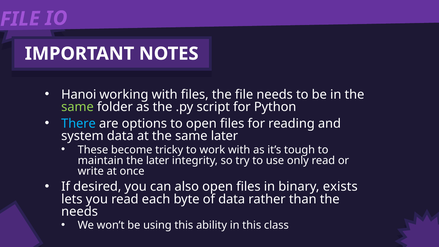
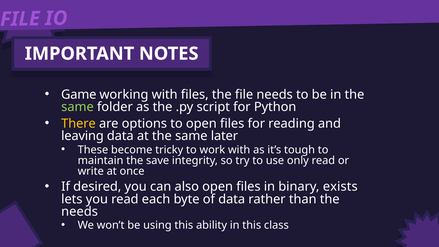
Hanoi: Hanoi -> Game
There colour: light blue -> yellow
system: system -> leaving
the later: later -> save
